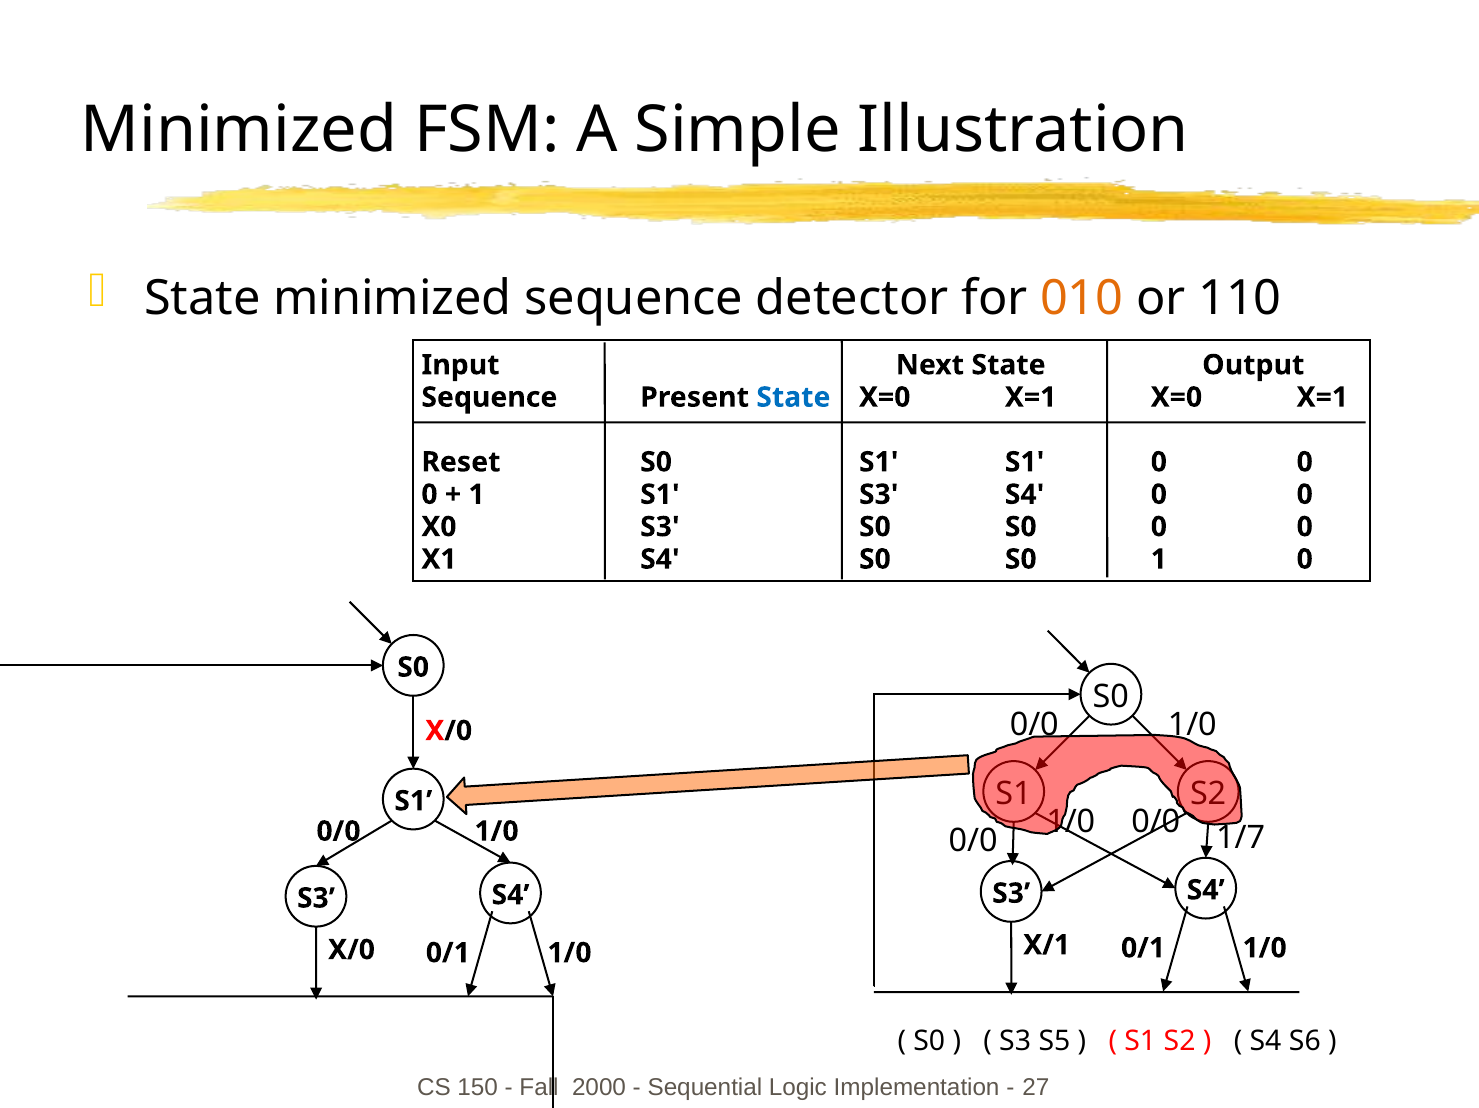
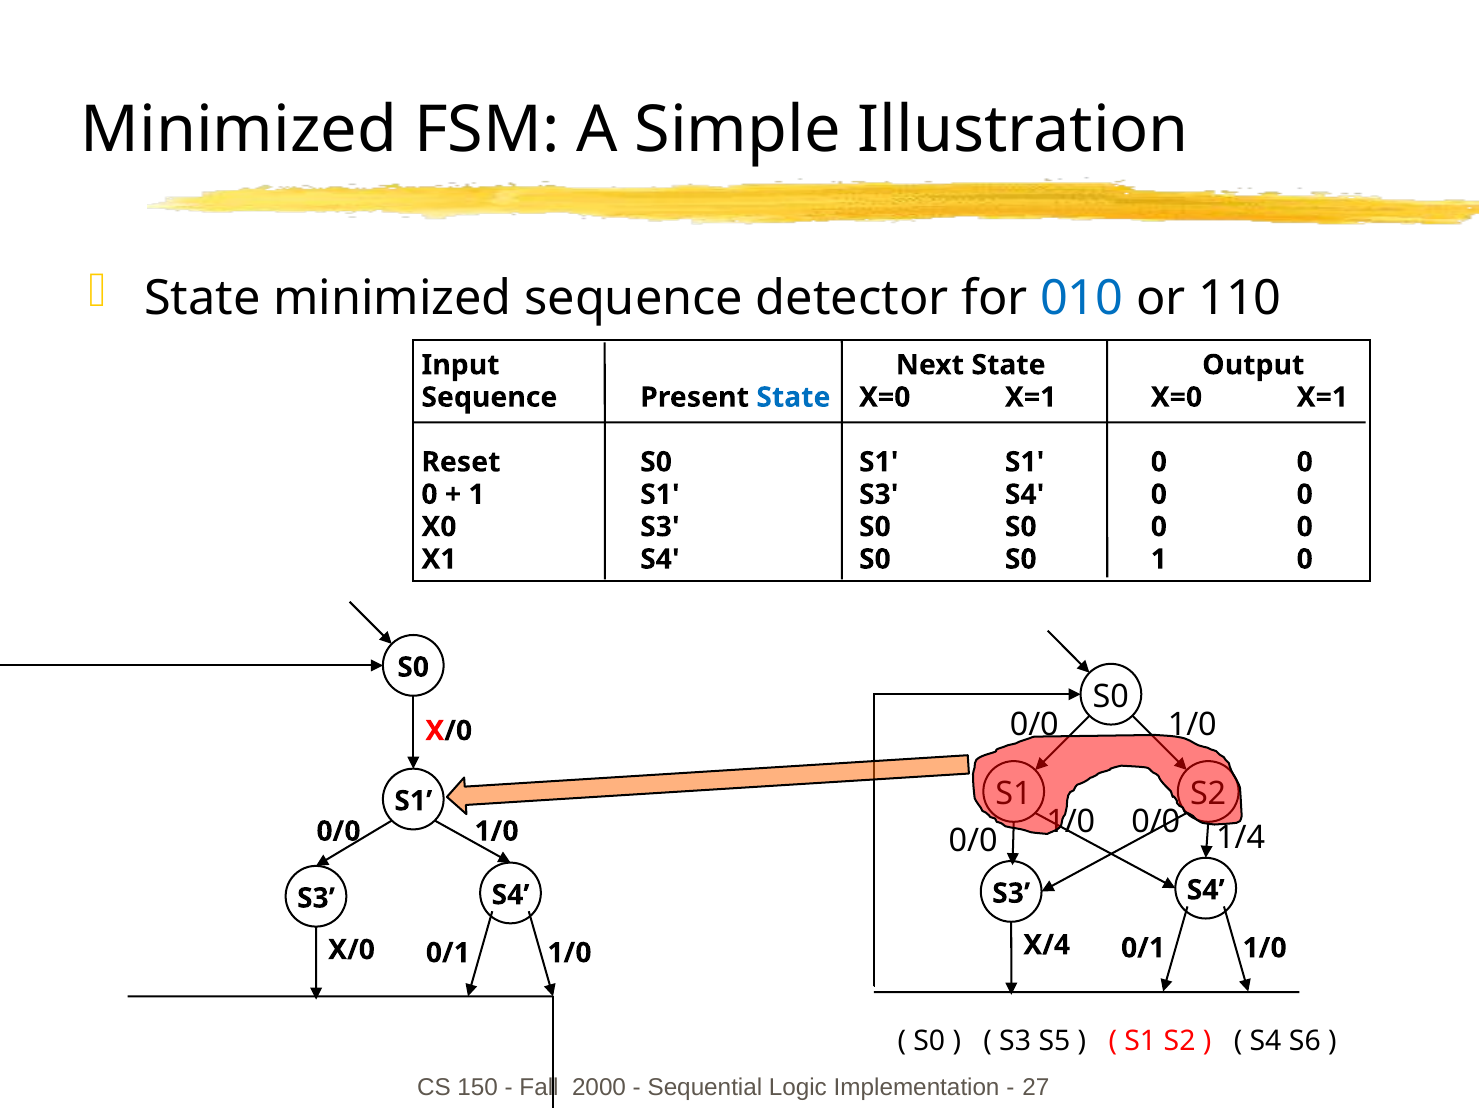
010 colour: orange -> blue
1/7: 1/7 -> 1/4
X/1: X/1 -> X/4
